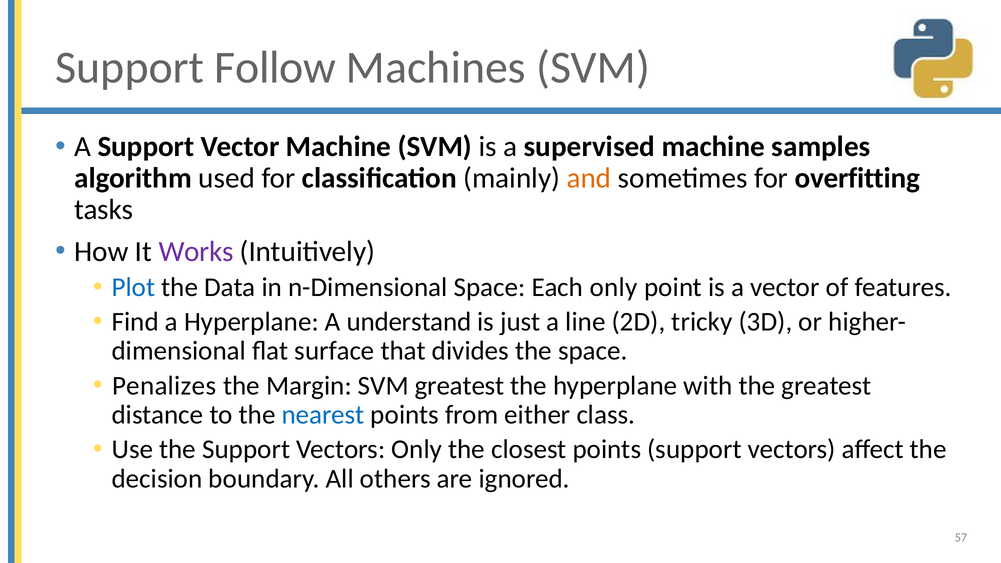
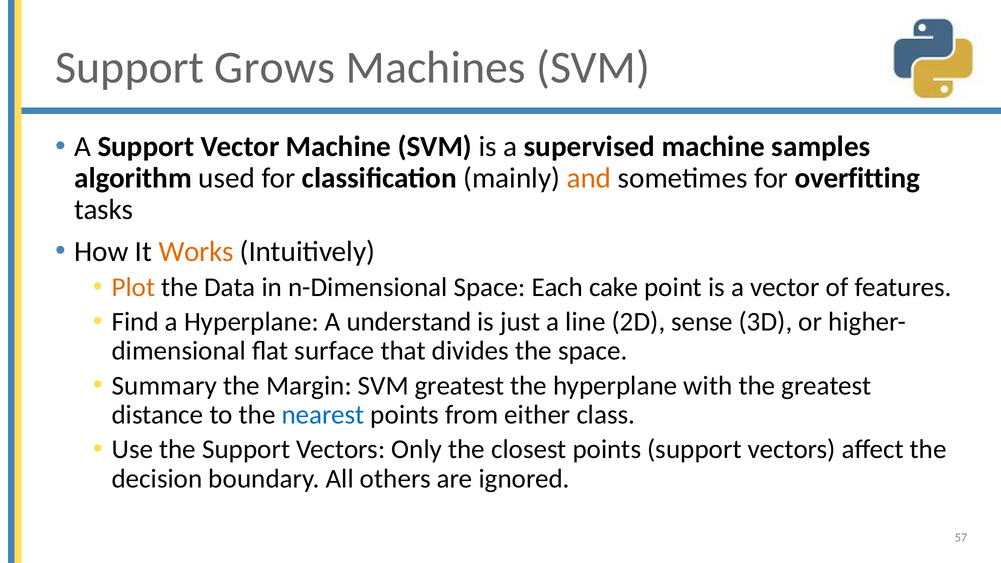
Follow: Follow -> Grows
Works colour: purple -> orange
Plot colour: blue -> orange
Each only: only -> cake
tricky: tricky -> sense
Penalizes: Penalizes -> Summary
